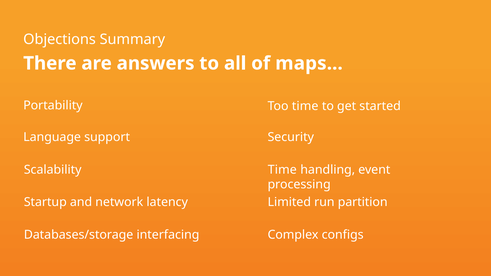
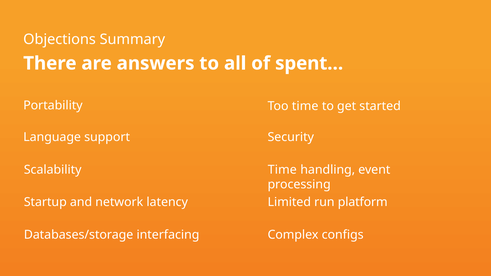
maps…: maps… -> spent…
partition: partition -> platform
